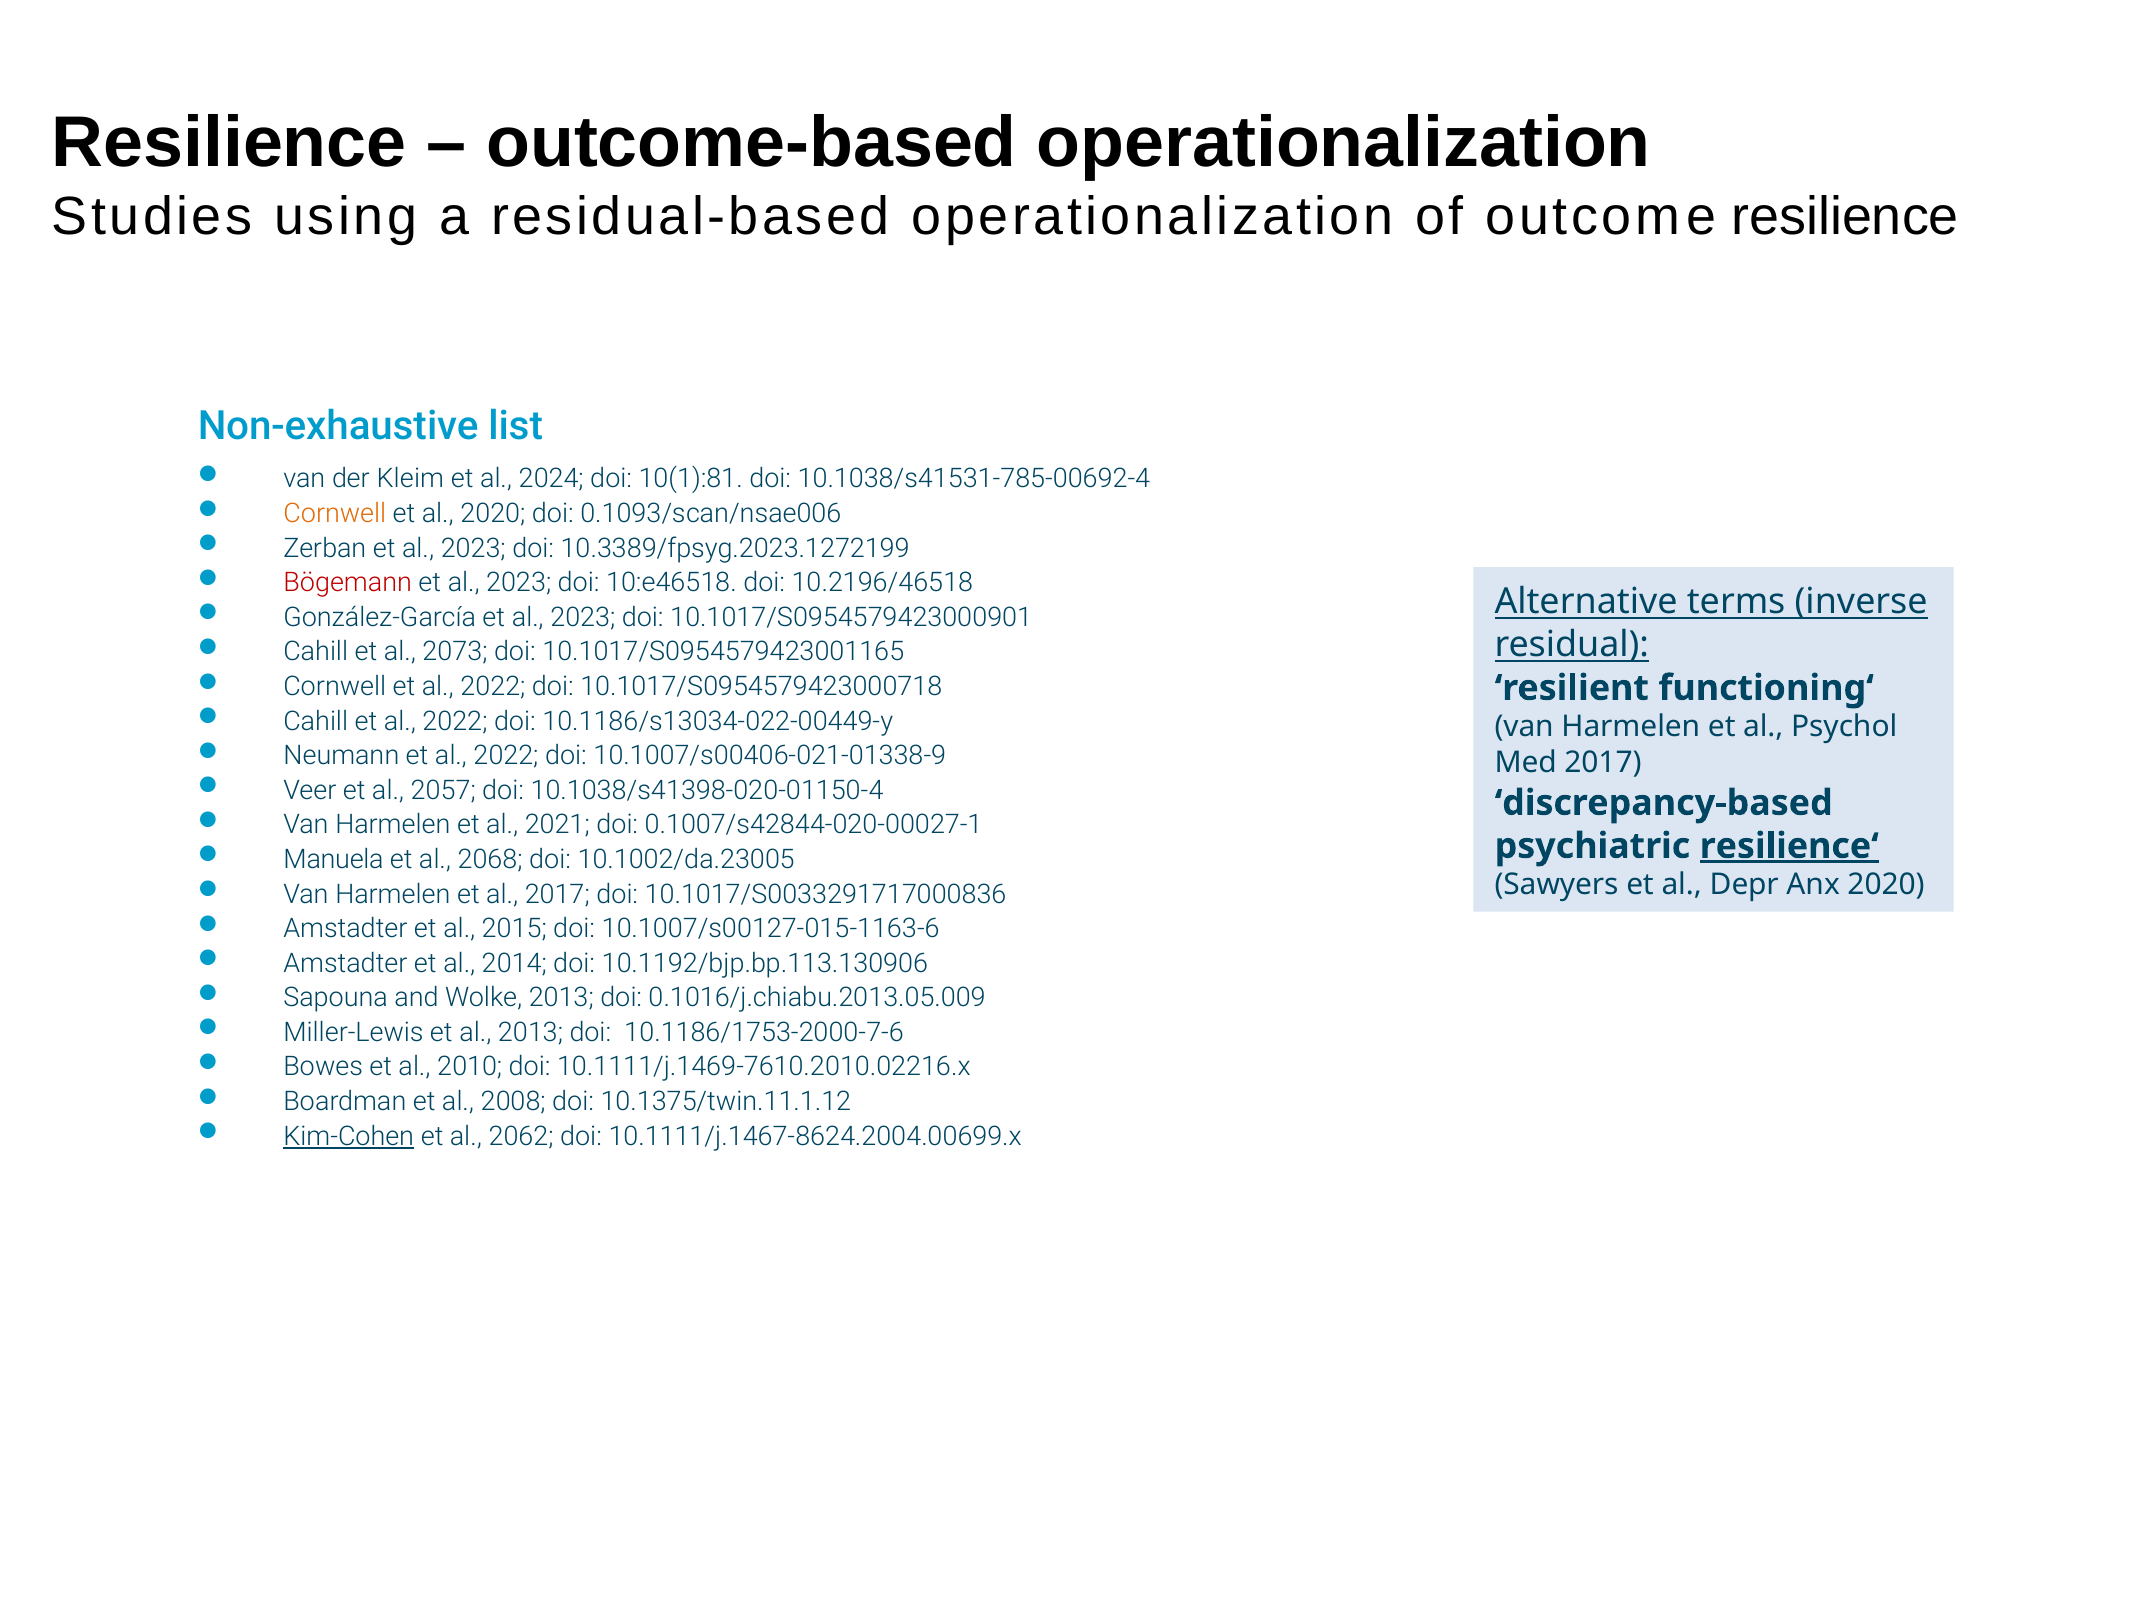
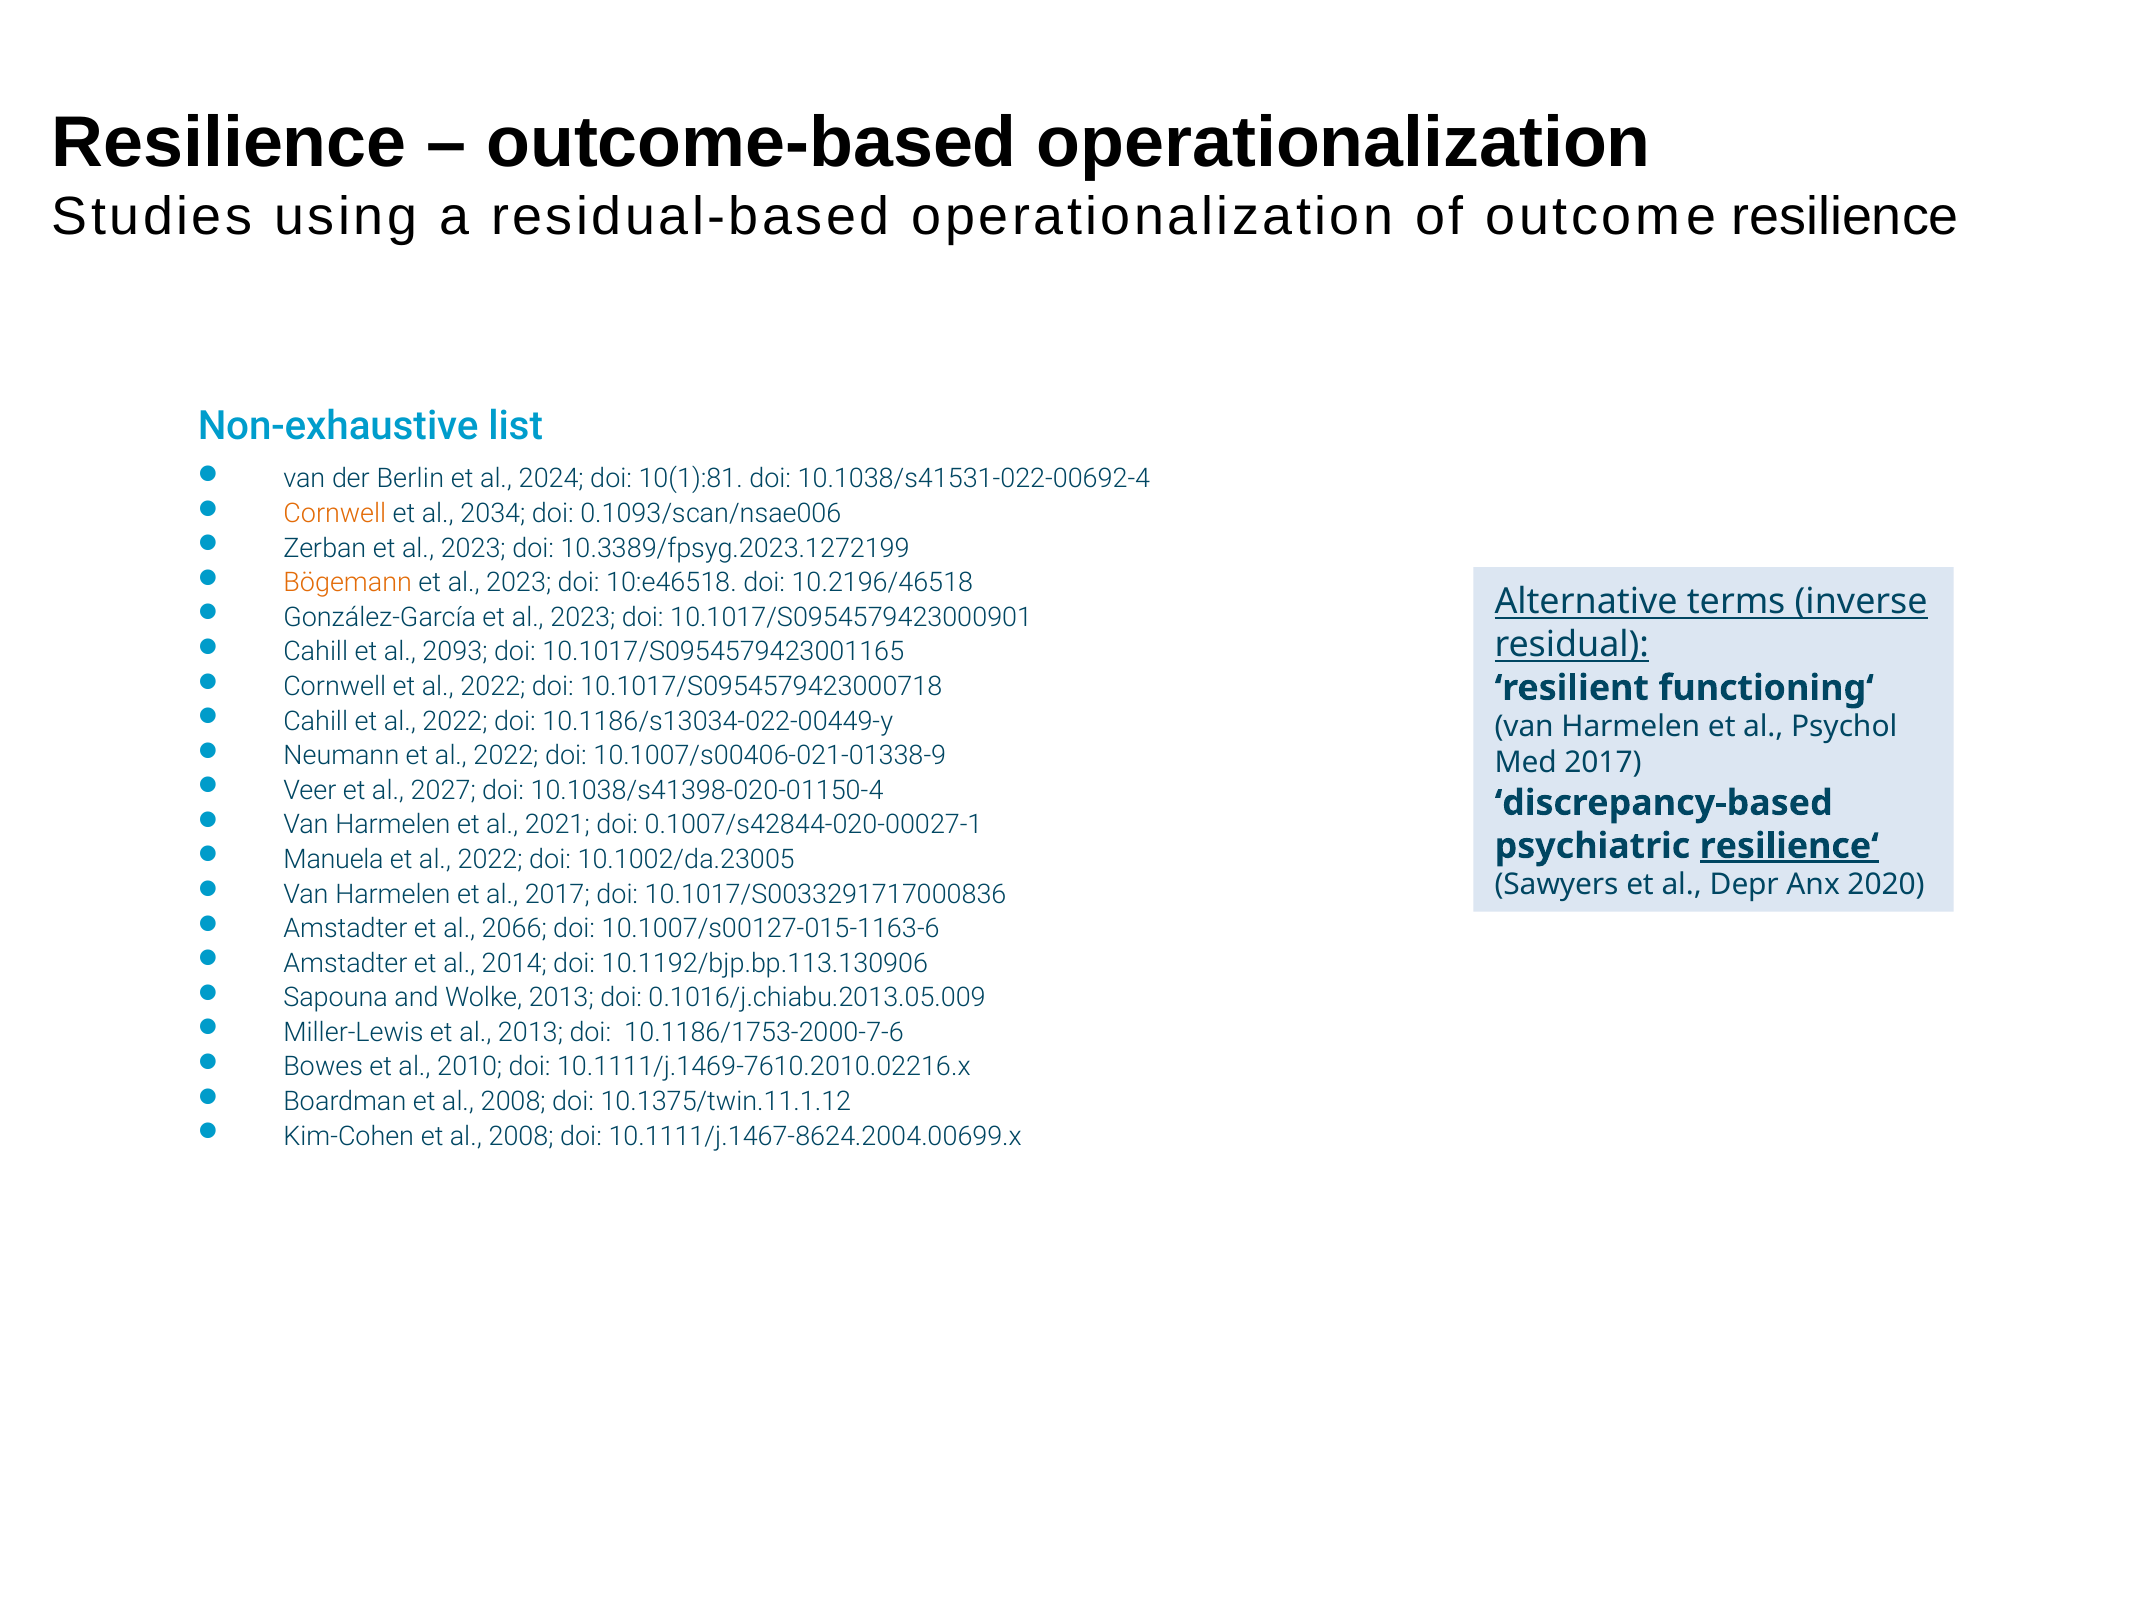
Kleim: Kleim -> Berlin
10.1038/s41531-785-00692-4: 10.1038/s41531-785-00692-4 -> 10.1038/s41531-022-00692-4
al 2020: 2020 -> 2034
Bögemann colour: red -> orange
2073: 2073 -> 2093
2057: 2057 -> 2027
2068 at (490, 860): 2068 -> 2022
2015: 2015 -> 2066
Kim-Cohen underline: present -> none
2062 at (521, 1137): 2062 -> 2008
